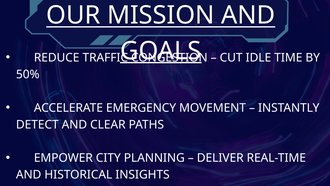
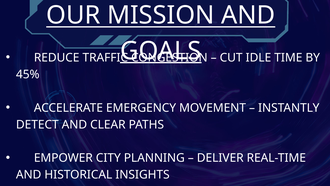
50%: 50% -> 45%
